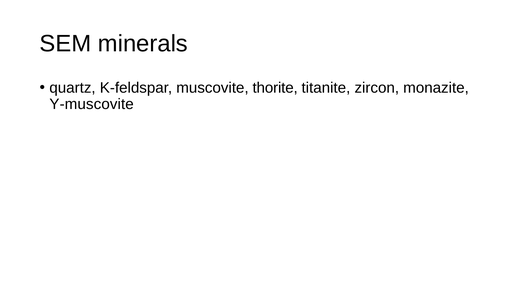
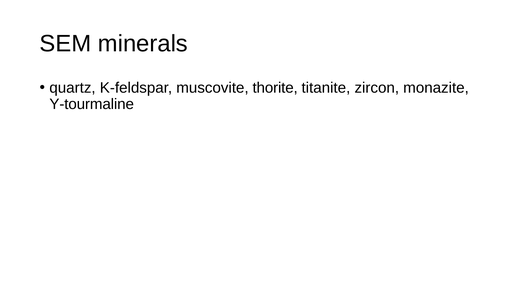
Y-muscovite: Y-muscovite -> Y-tourmaline
